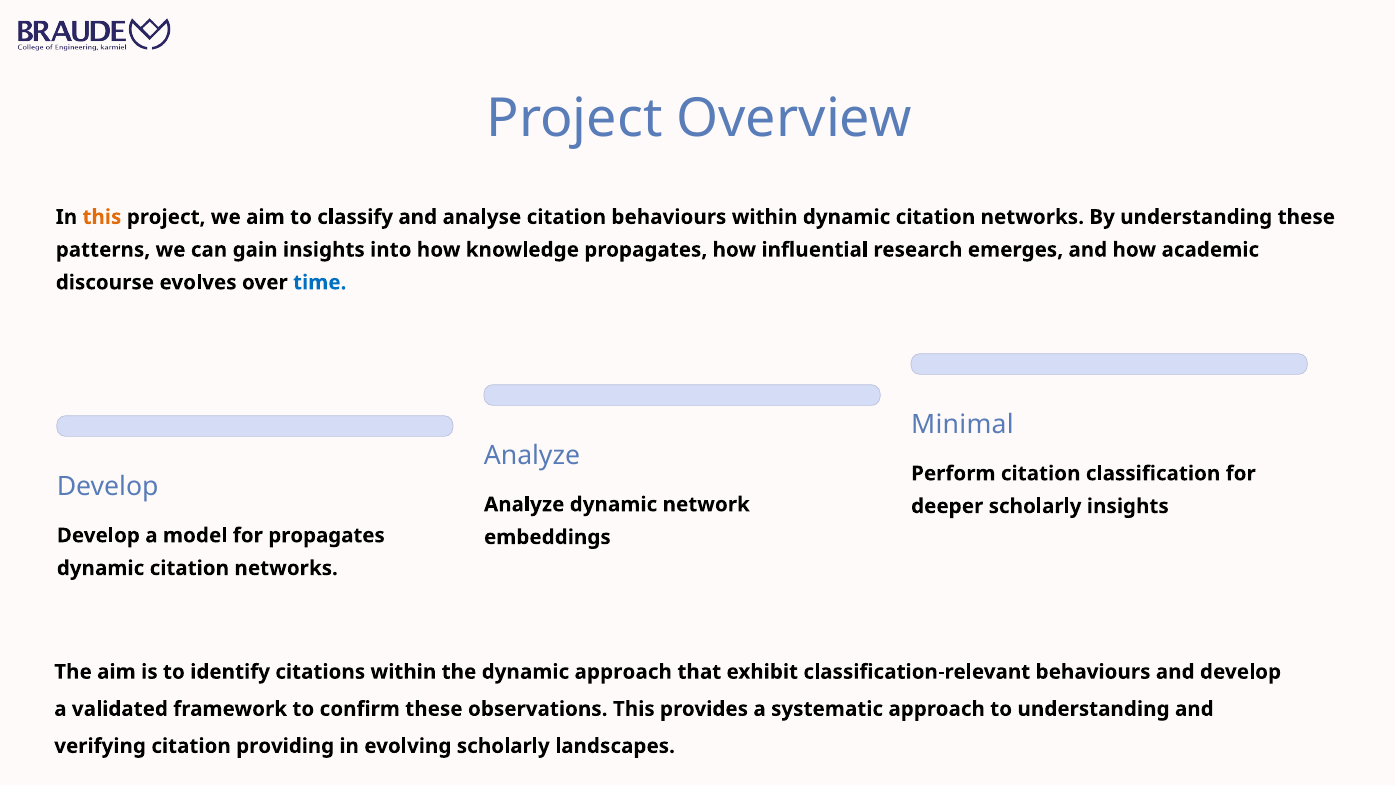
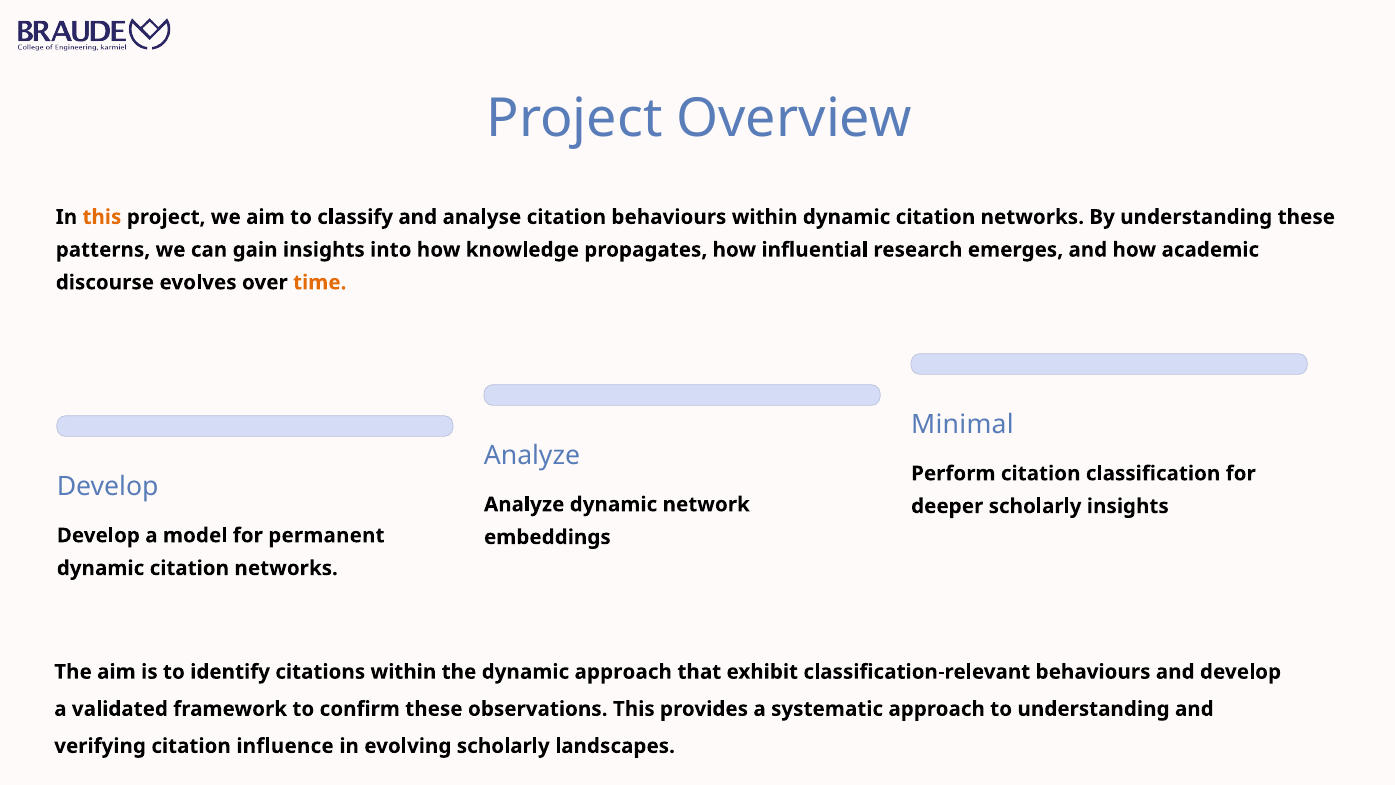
time colour: blue -> orange
for propagates: propagates -> permanent
providing: providing -> influence
